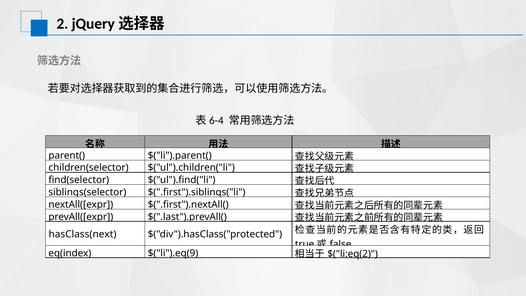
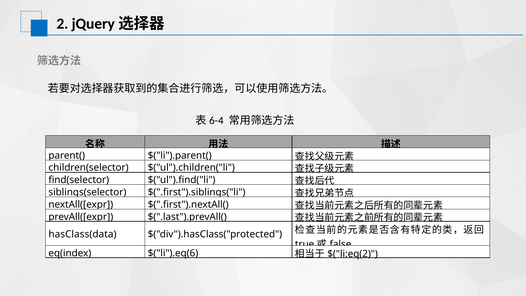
hasClass(next: hasClass(next -> hasClass(data
$("li").eq(9: $("li").eq(9 -> $("li").eq(6
